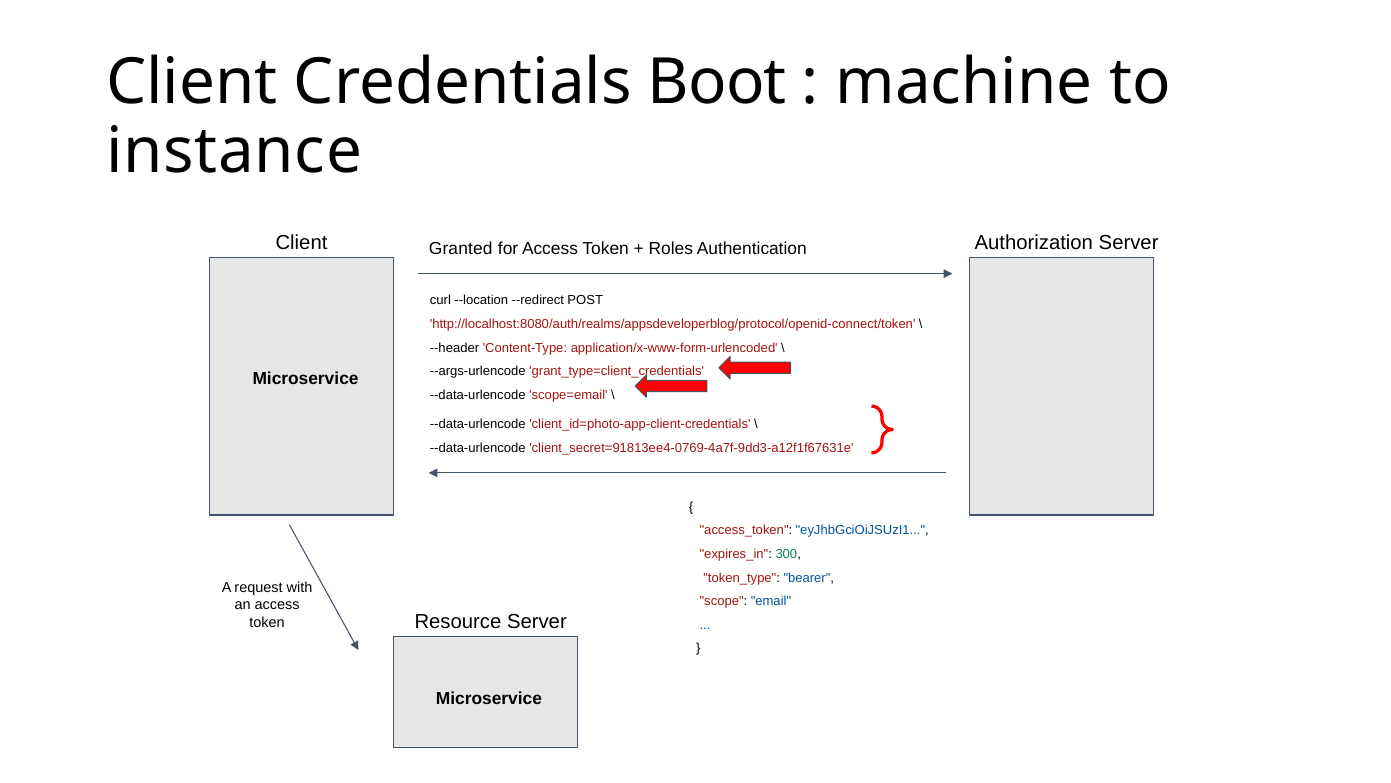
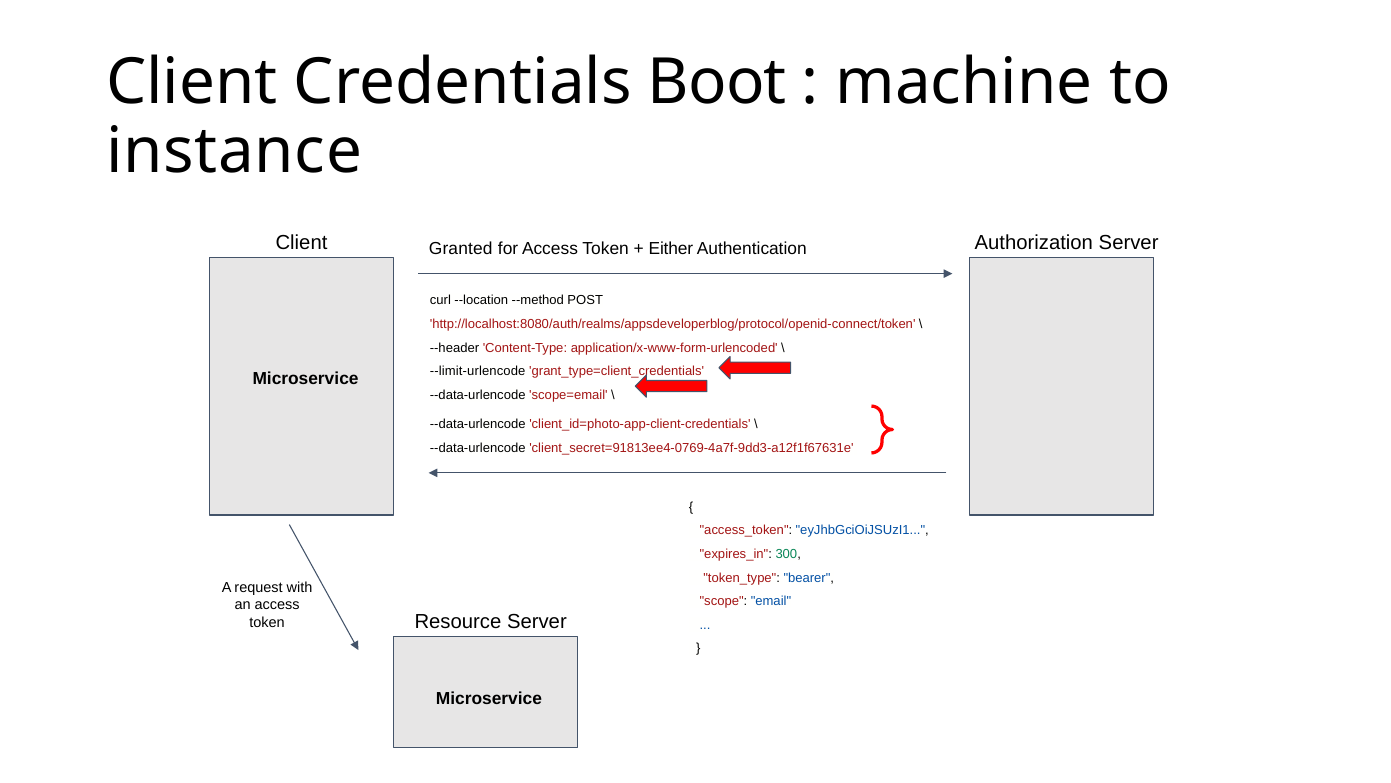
Roles: Roles -> Either
--redirect: --redirect -> --method
--args-urlencode: --args-urlencode -> --limit-urlencode
